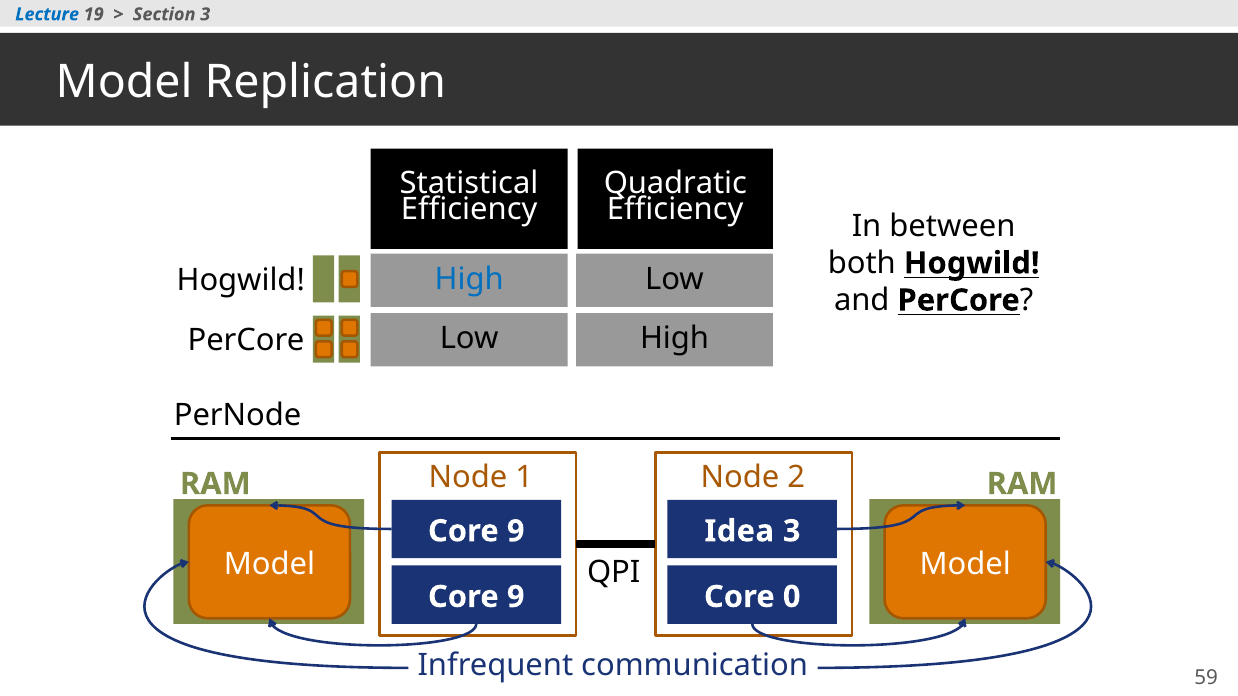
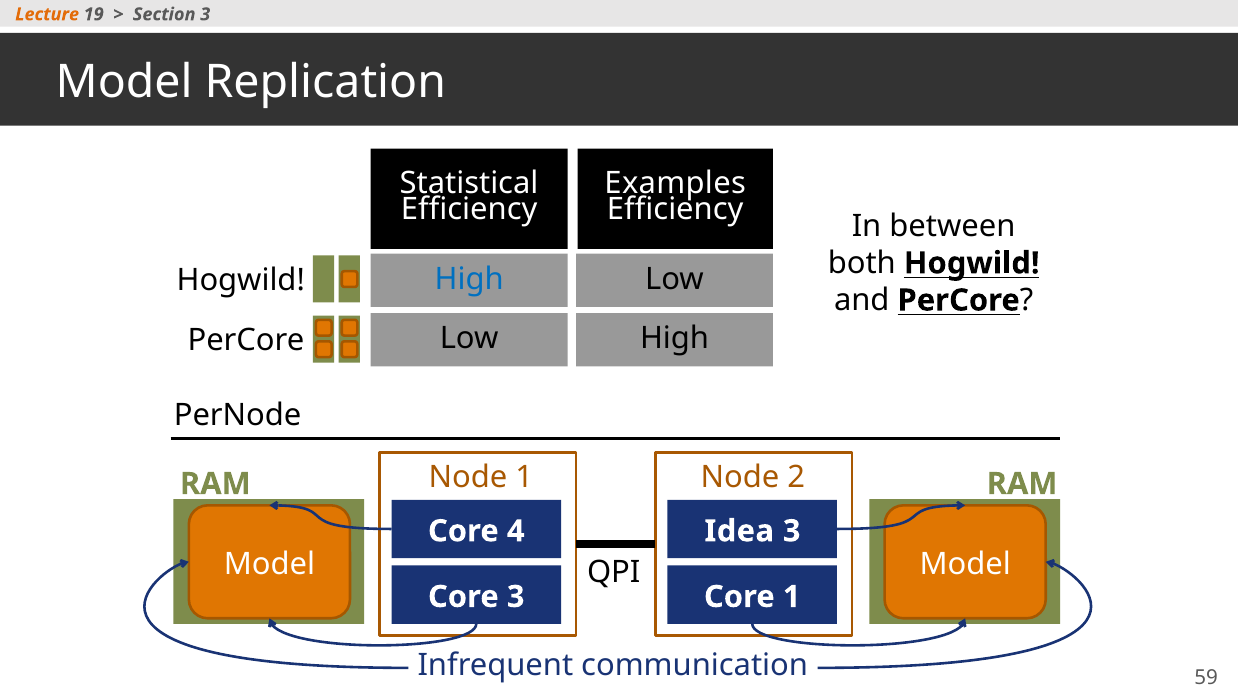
Lecture colour: blue -> orange
Quadratic: Quadratic -> Examples
9 at (516, 531): 9 -> 4
9 at (516, 597): 9 -> 3
Core 0: 0 -> 1
